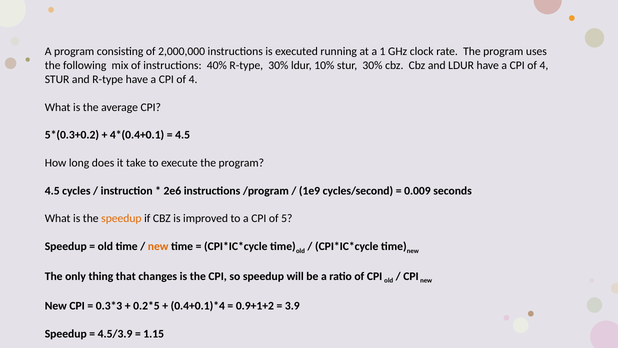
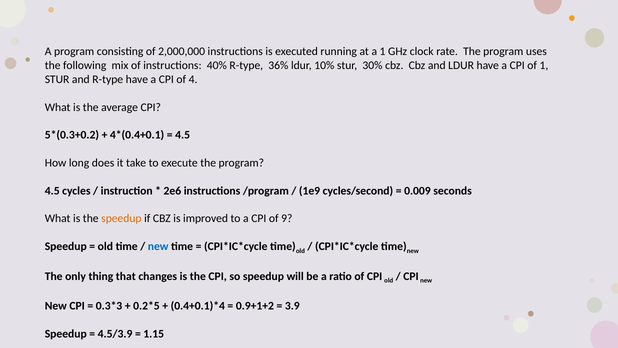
R-type 30%: 30% -> 36%
4 at (544, 65): 4 -> 1
5: 5 -> 9
new at (158, 246) colour: orange -> blue
